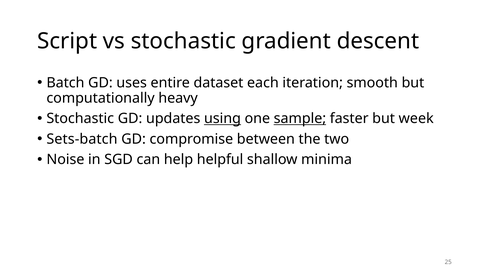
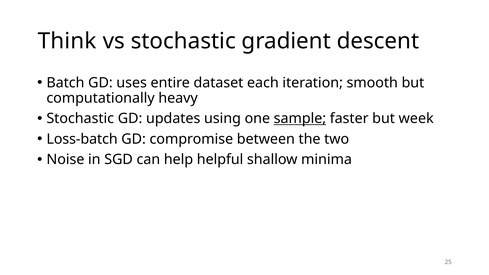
Script: Script -> Think
using underline: present -> none
Sets‑batch: Sets‑batch -> Loss‑batch
